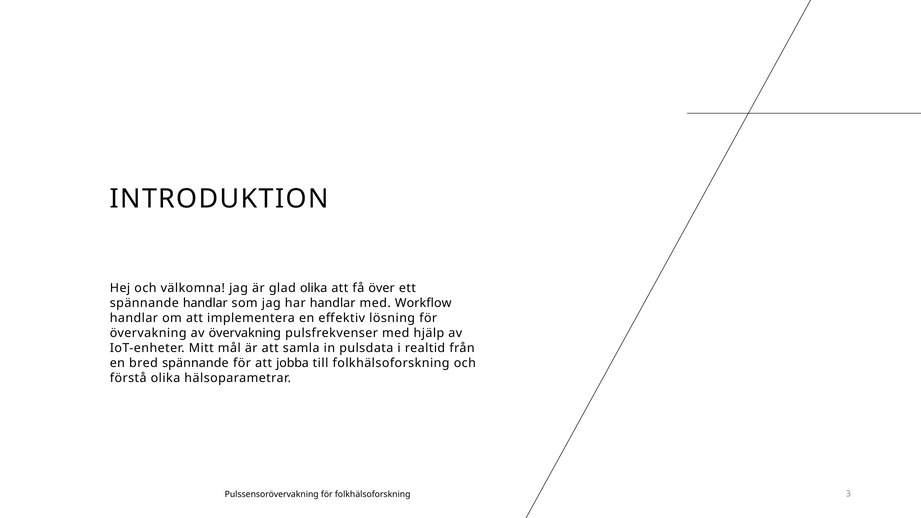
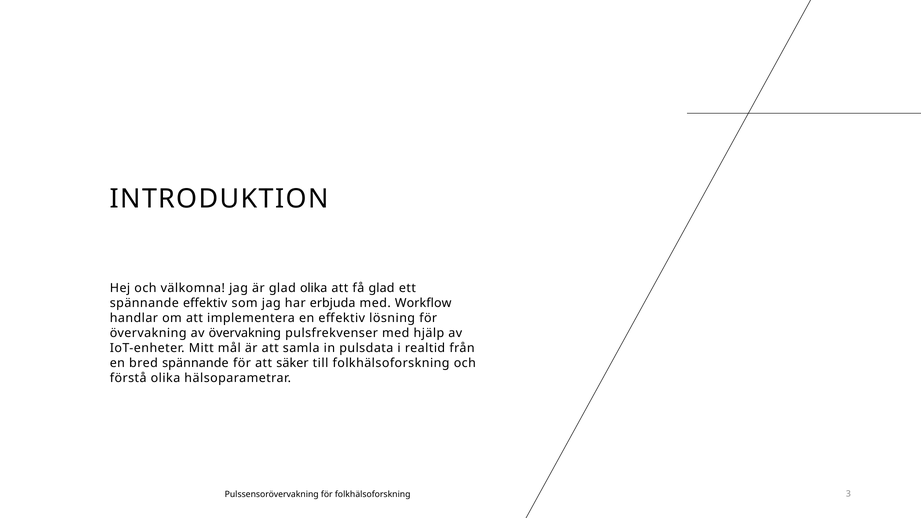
få över: över -> glad
spännande handlar: handlar -> effektiv
har handlar: handlar -> erbjuda
jobba: jobba -> säker
